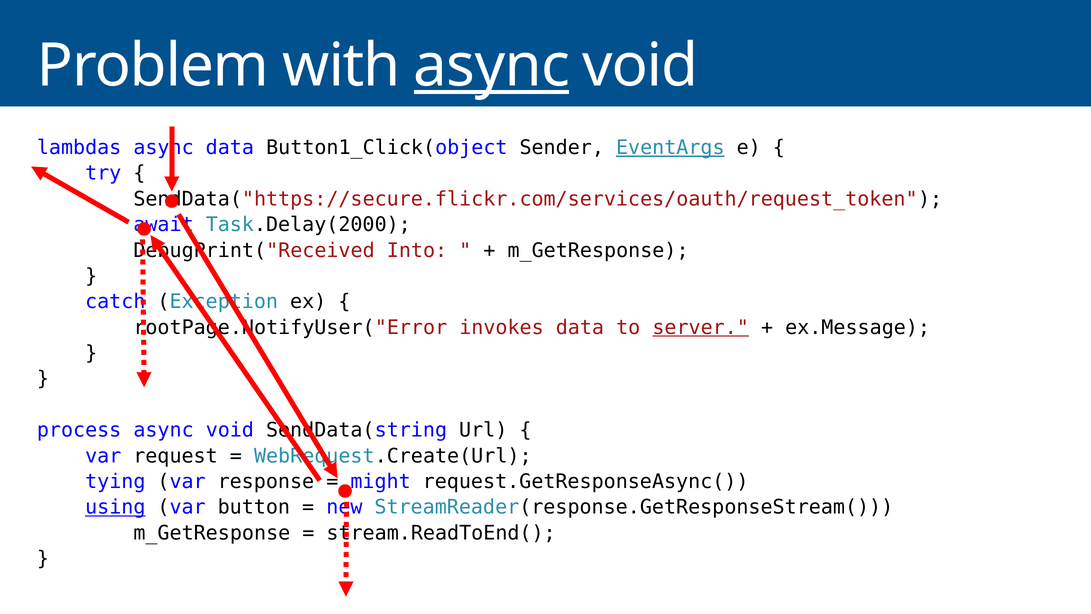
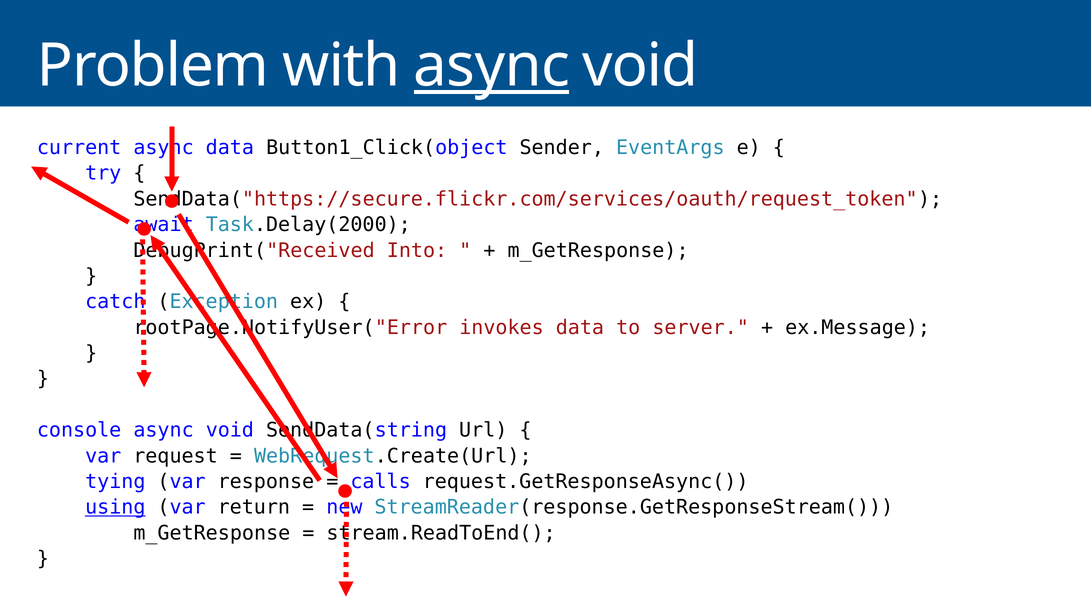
lambdas: lambdas -> current
EventArgs underline: present -> none
server underline: present -> none
process: process -> console
might: might -> calls
button: button -> return
